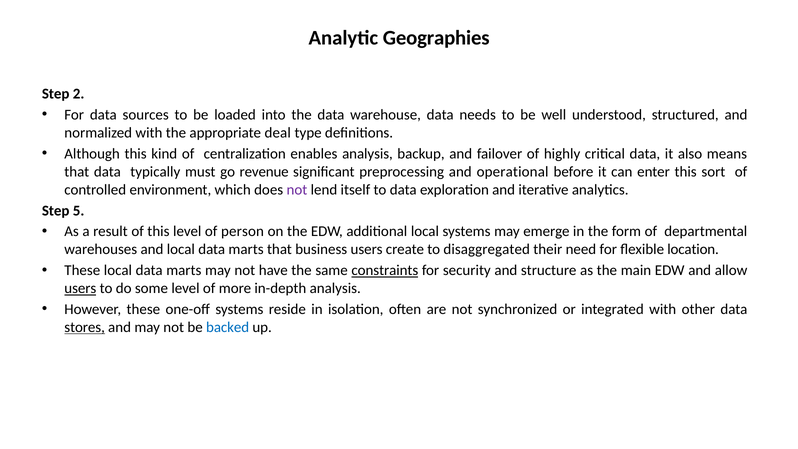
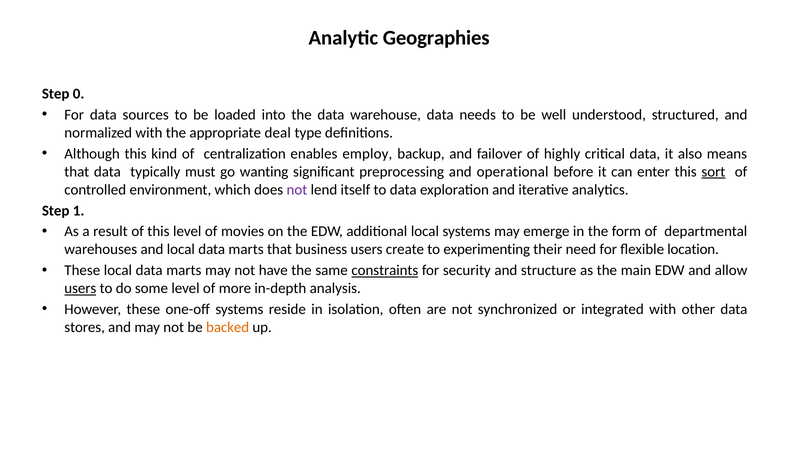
2: 2 -> 0
enables analysis: analysis -> employ
revenue: revenue -> wanting
sort underline: none -> present
5: 5 -> 1
person: person -> movies
disaggregated: disaggregated -> experimenting
stores underline: present -> none
backed colour: blue -> orange
